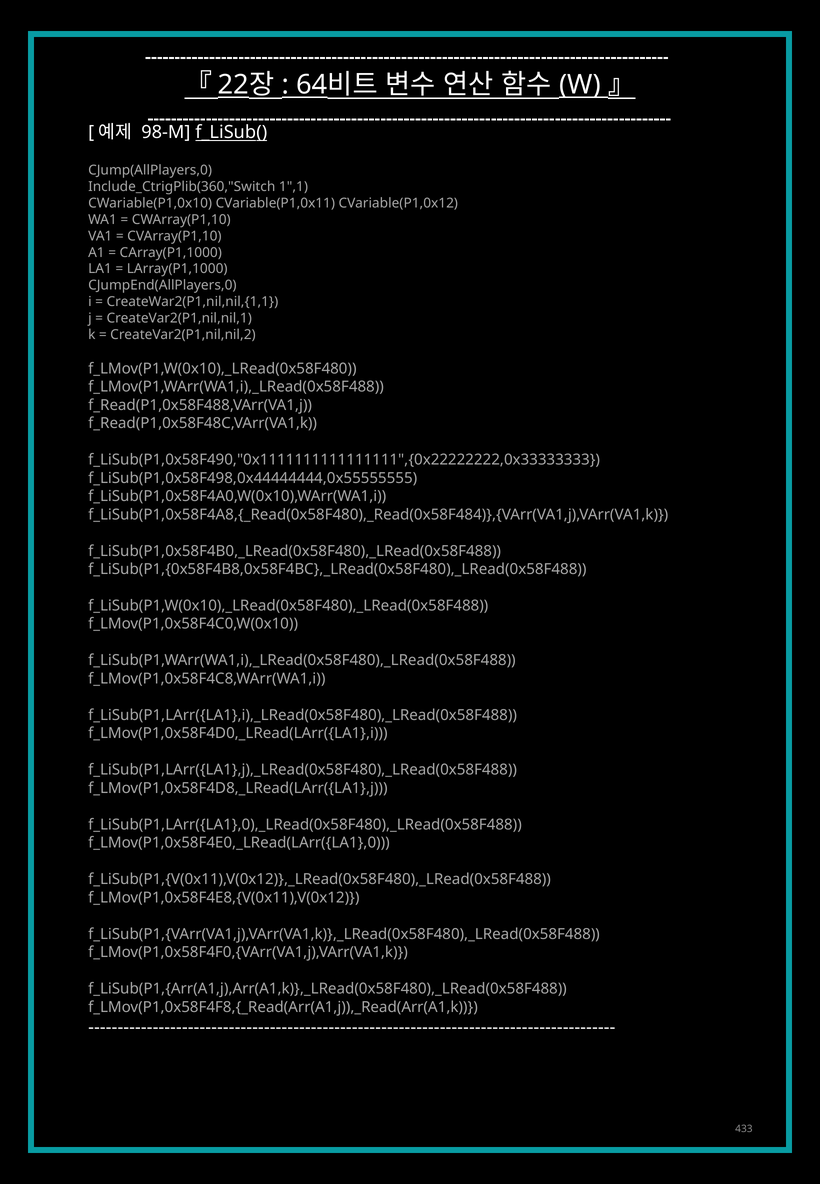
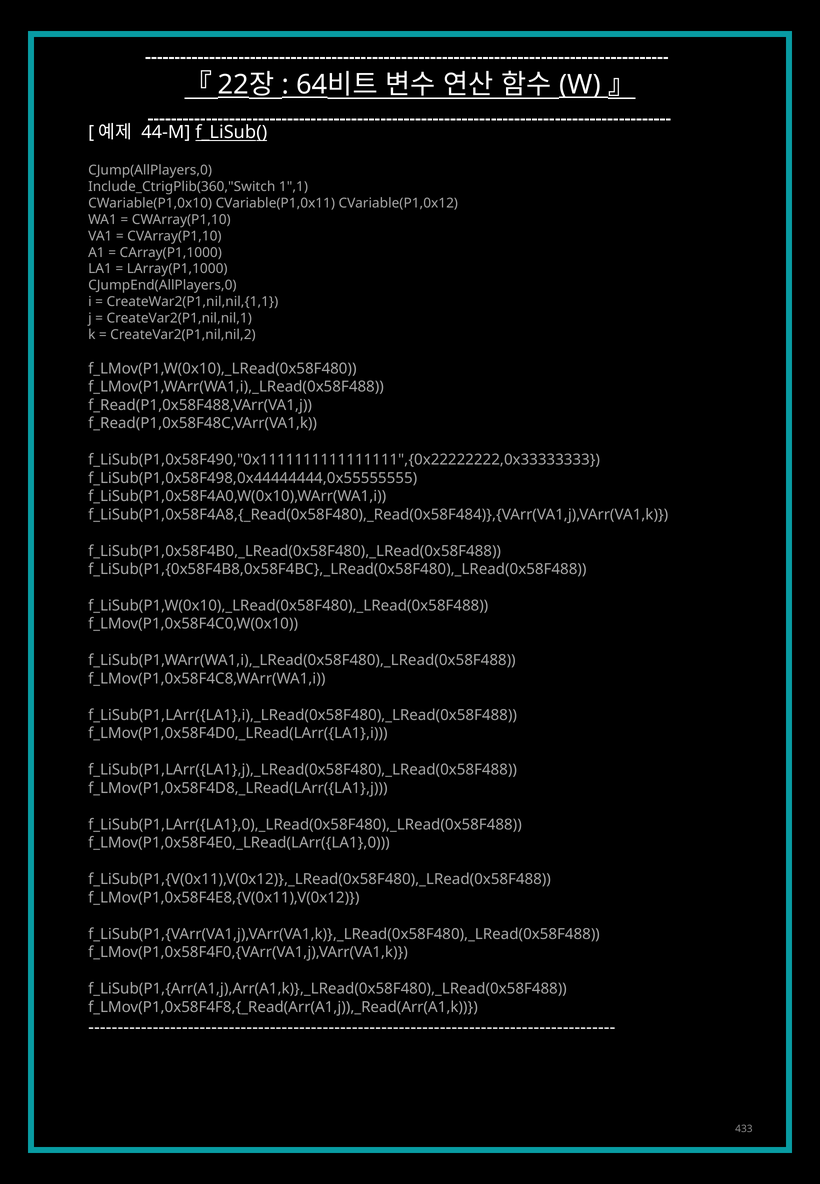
98-M: 98-M -> 44-M
